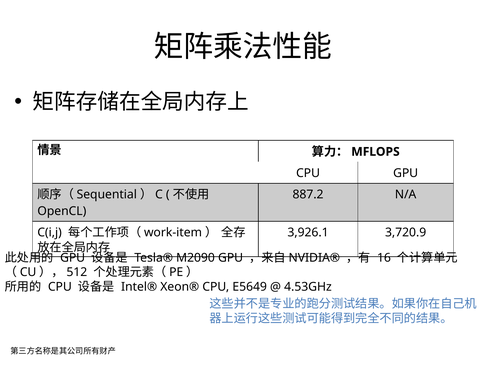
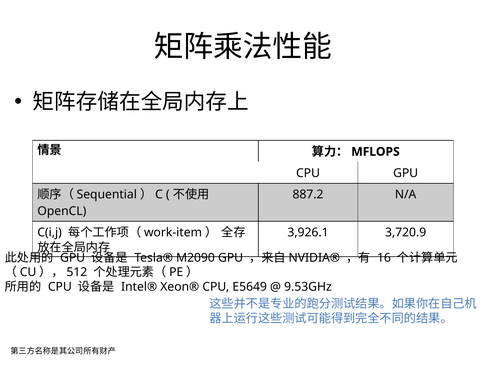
4.53GHz: 4.53GHz -> 9.53GHz
